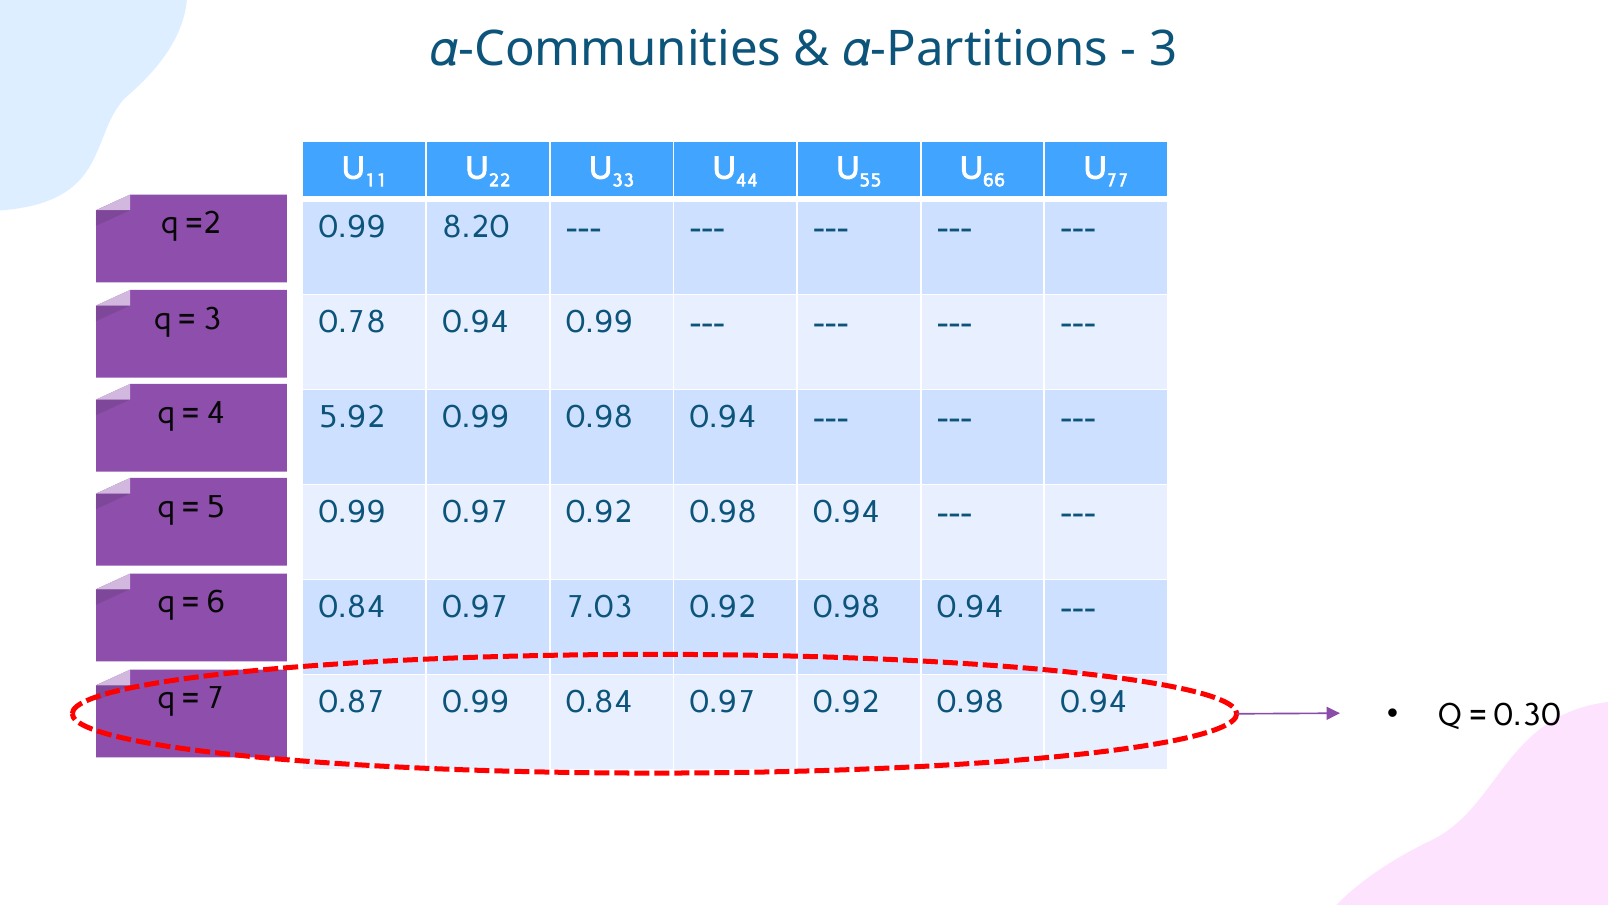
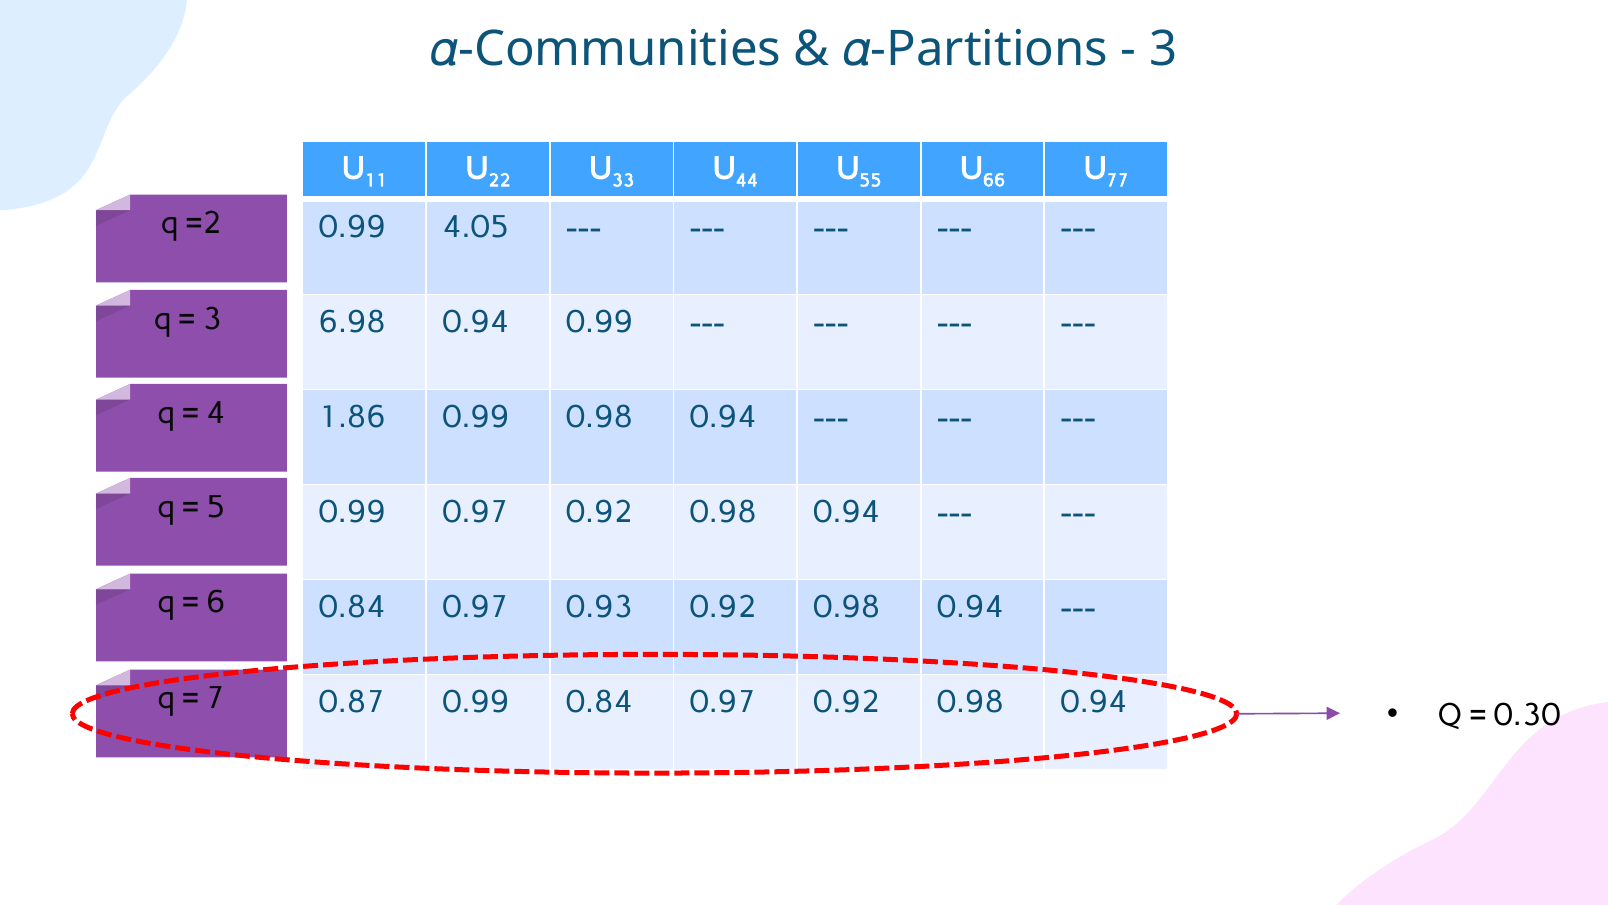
8.20: 8.20 -> 4.05
0.78: 0.78 -> 6.98
5.92: 5.92 -> 1.86
7.03: 7.03 -> 0.93
